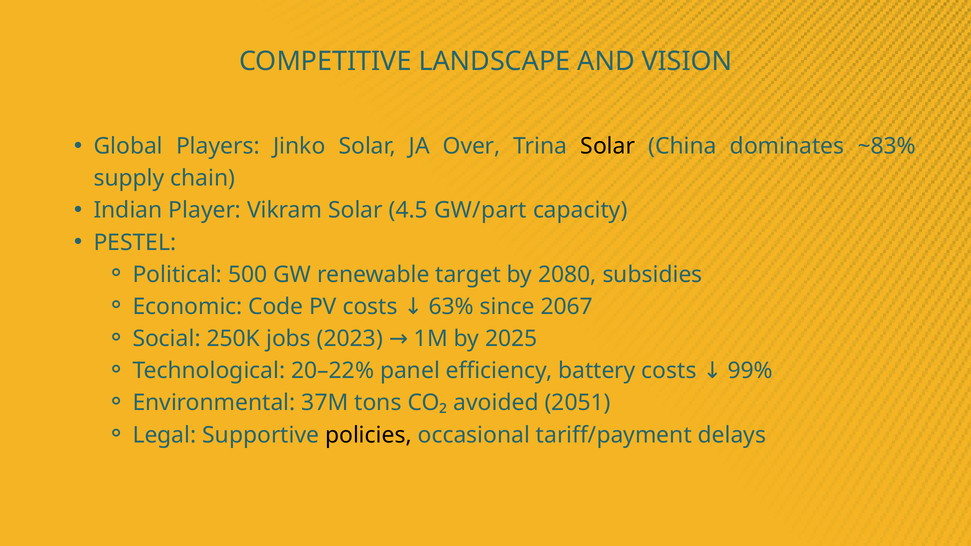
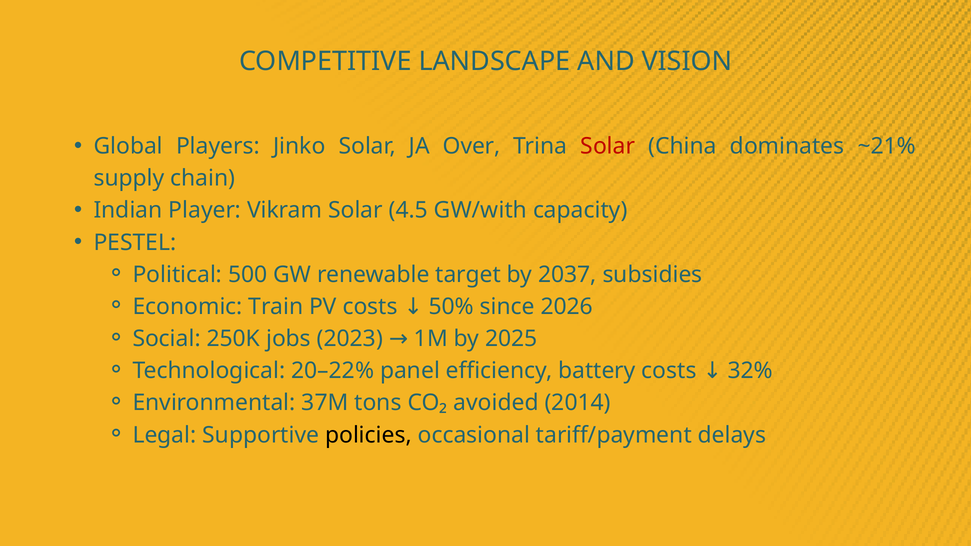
Solar at (608, 146) colour: black -> red
~83%: ~83% -> ~21%
GW/part: GW/part -> GW/with
2080: 2080 -> 2037
Code: Code -> Train
63%: 63% -> 50%
2067: 2067 -> 2026
99%: 99% -> 32%
2051: 2051 -> 2014
